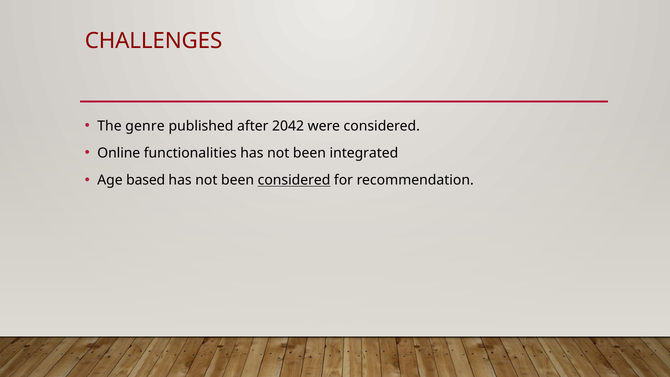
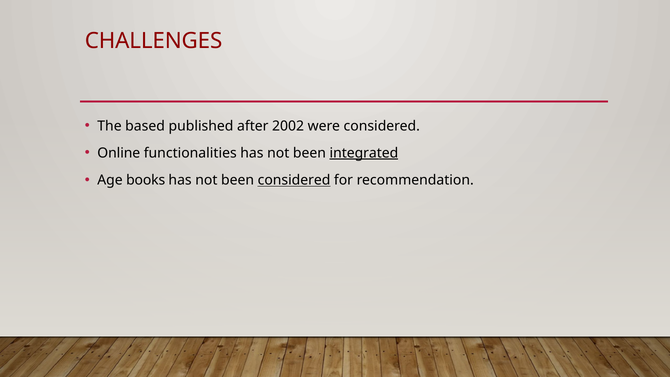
genre: genre -> based
2042: 2042 -> 2002
integrated underline: none -> present
based: based -> books
